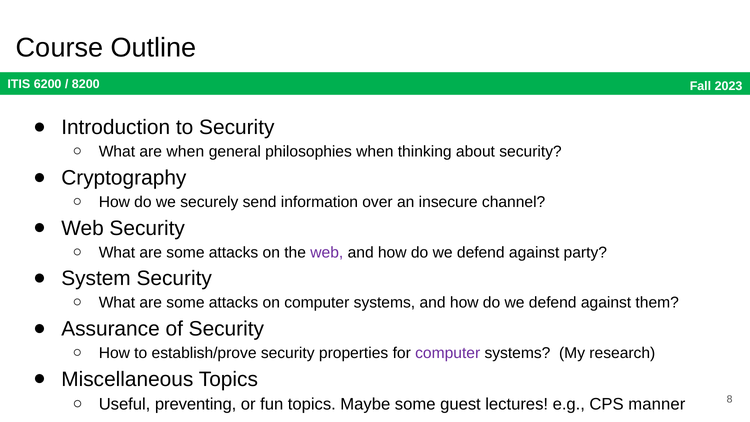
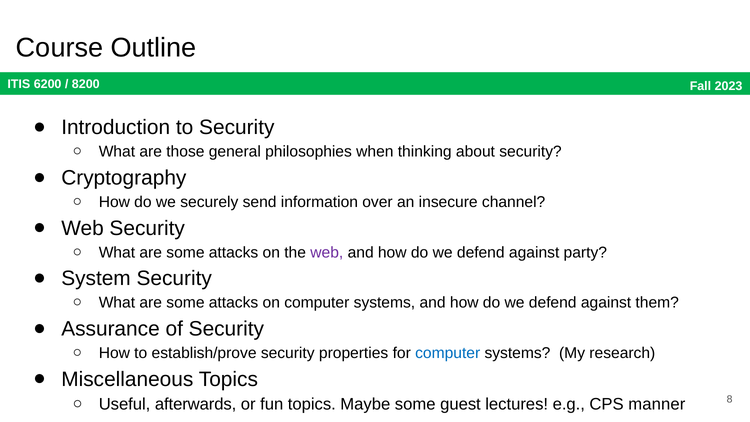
are when: when -> those
computer at (448, 353) colour: purple -> blue
preventing: preventing -> afterwards
